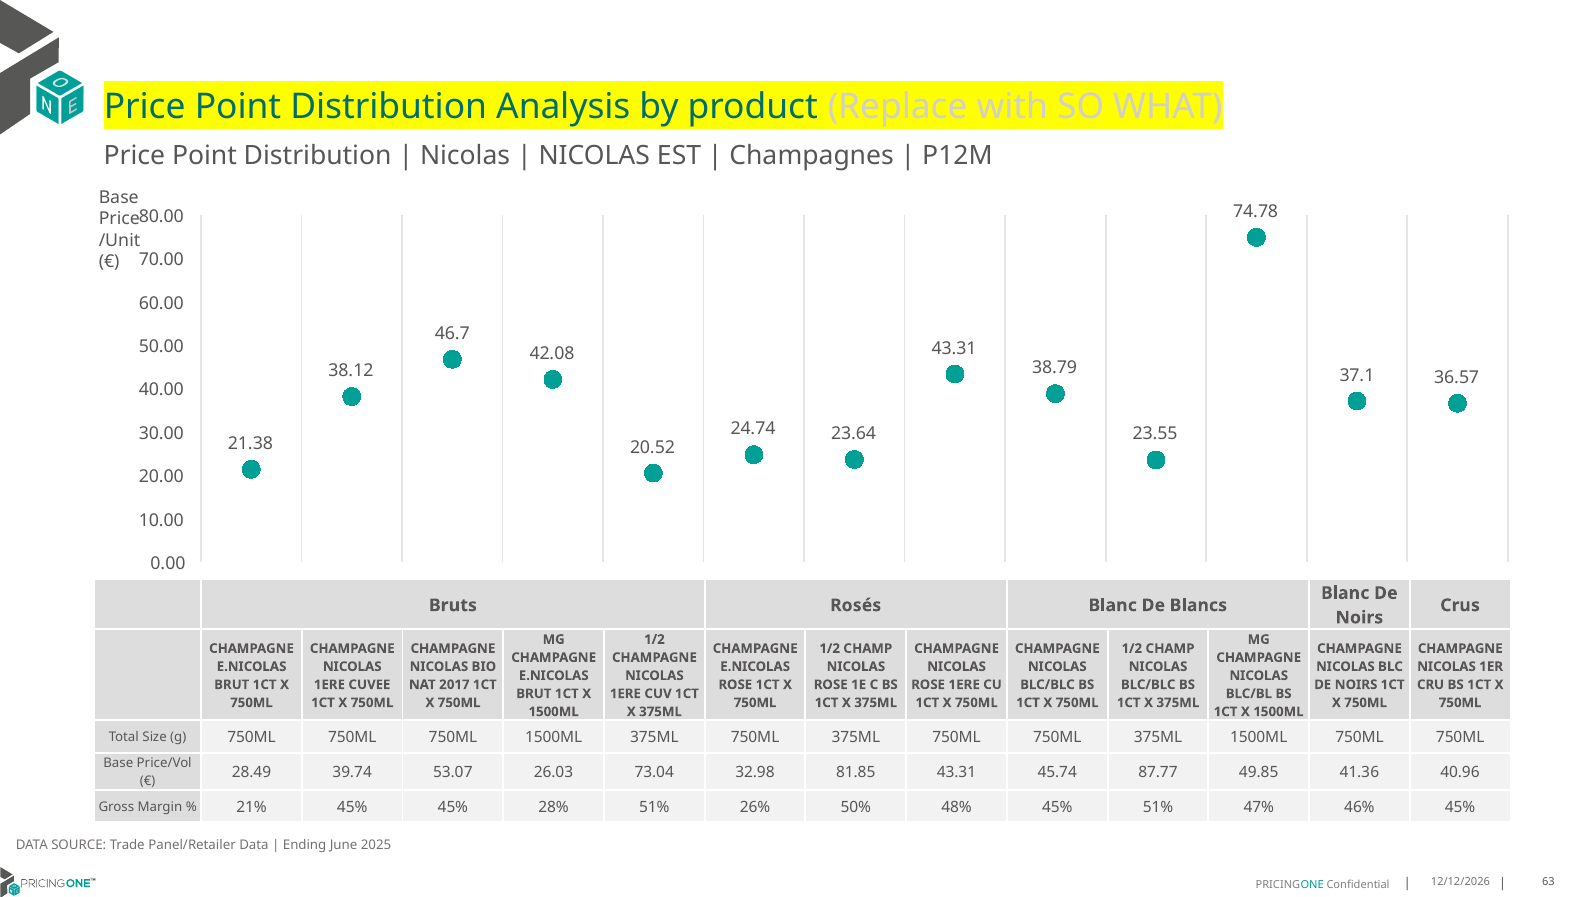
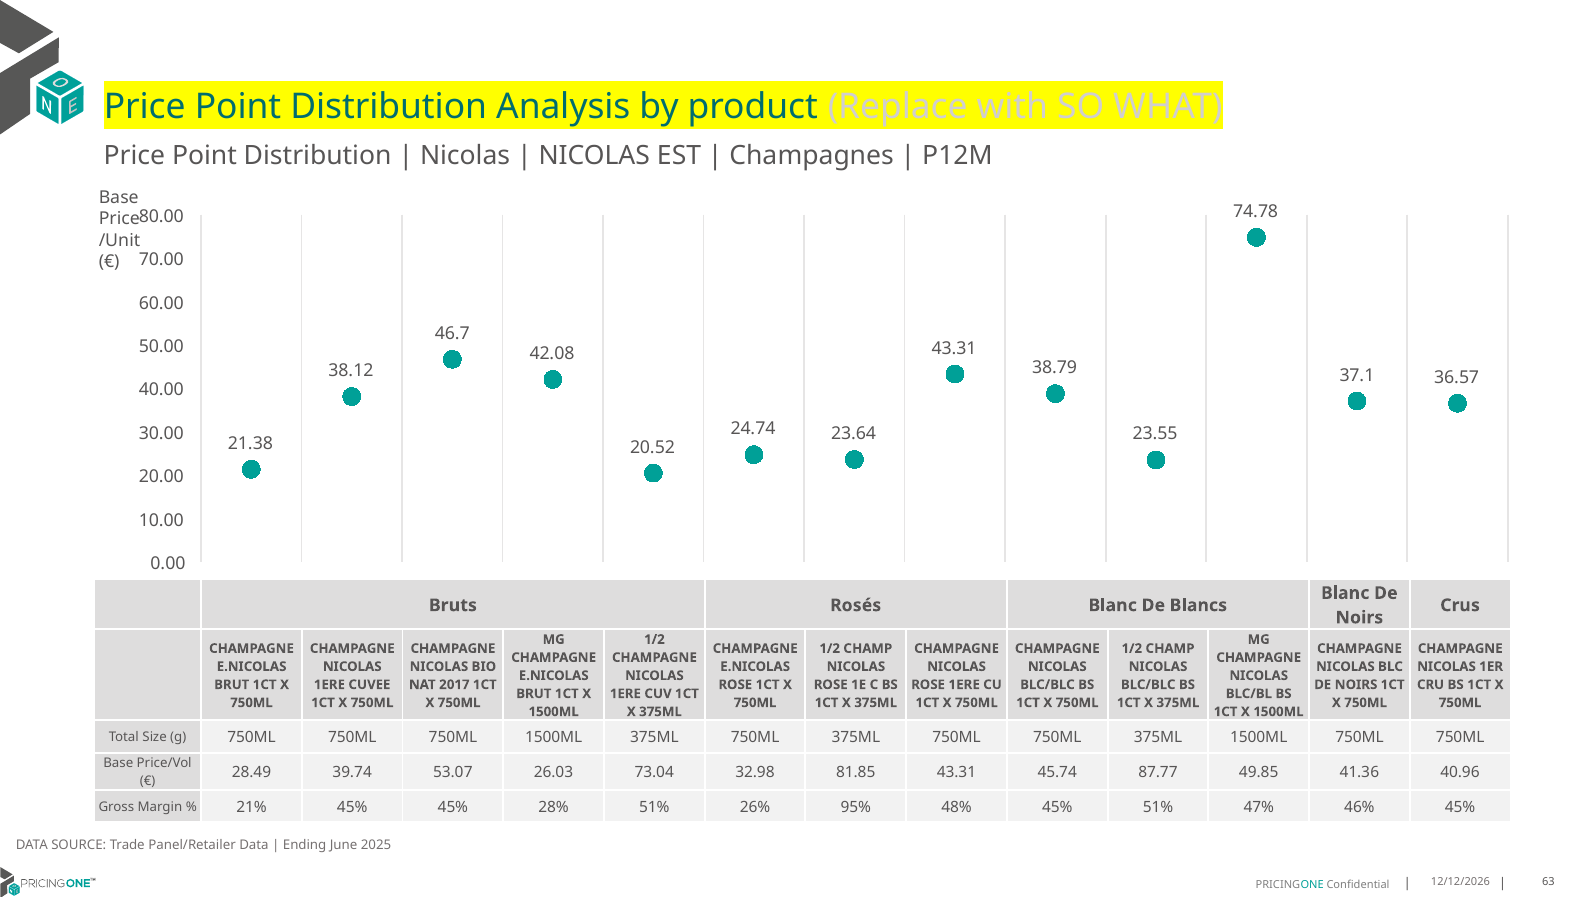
50%: 50% -> 95%
